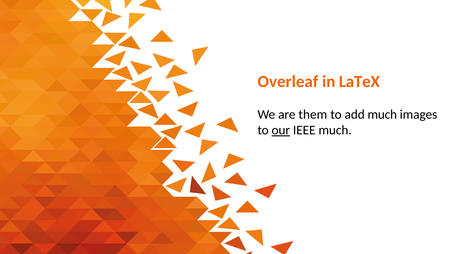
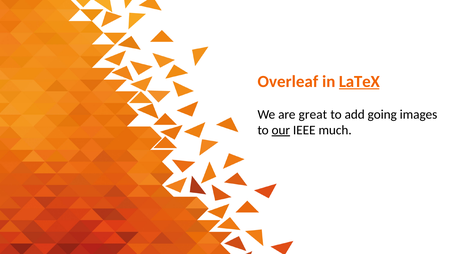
LaTeX underline: none -> present
them: them -> great
add much: much -> going
